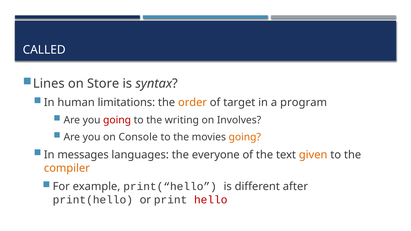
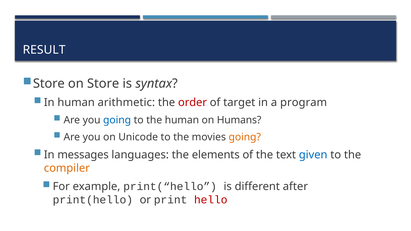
CALLED: CALLED -> RESULT
Lines at (49, 84): Lines -> Store
limitations: limitations -> arithmetic
order colour: orange -> red
going at (117, 120) colour: red -> blue
the writing: writing -> human
Involves: Involves -> Humans
Console: Console -> Unicode
everyone: everyone -> elements
given colour: orange -> blue
